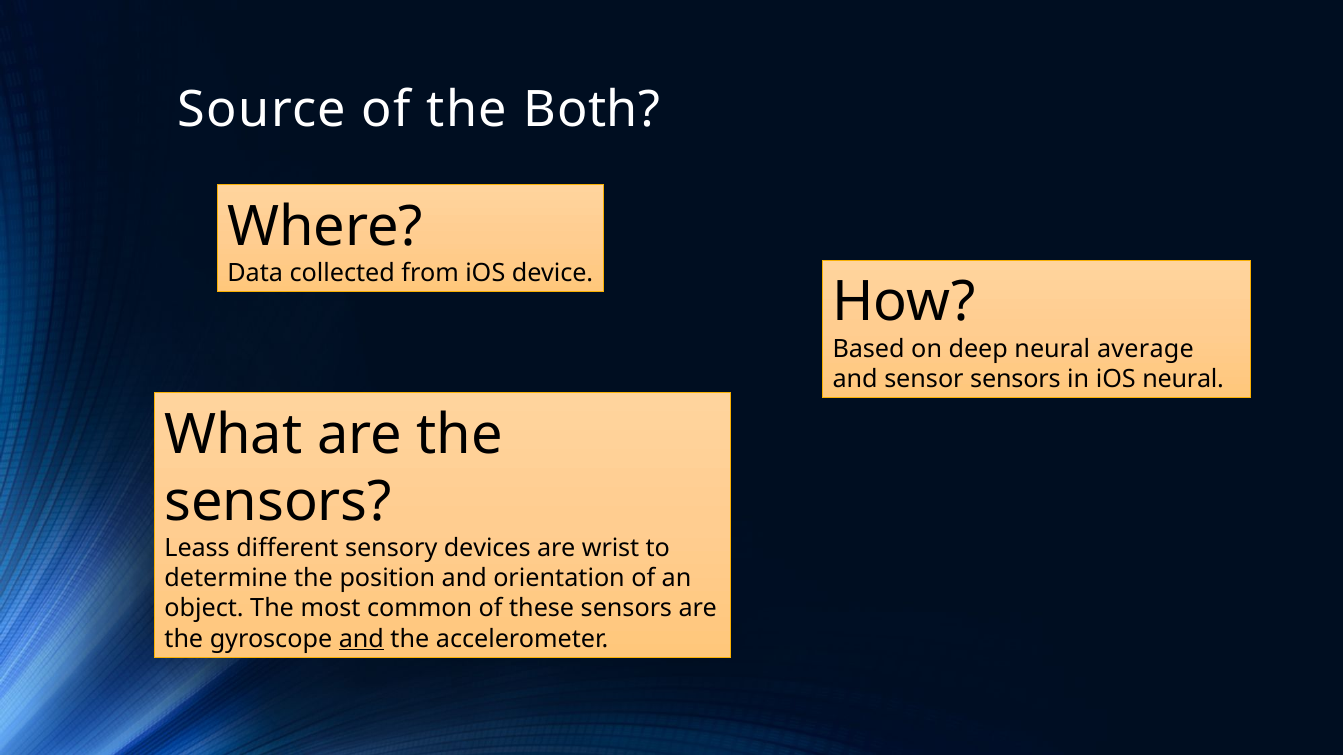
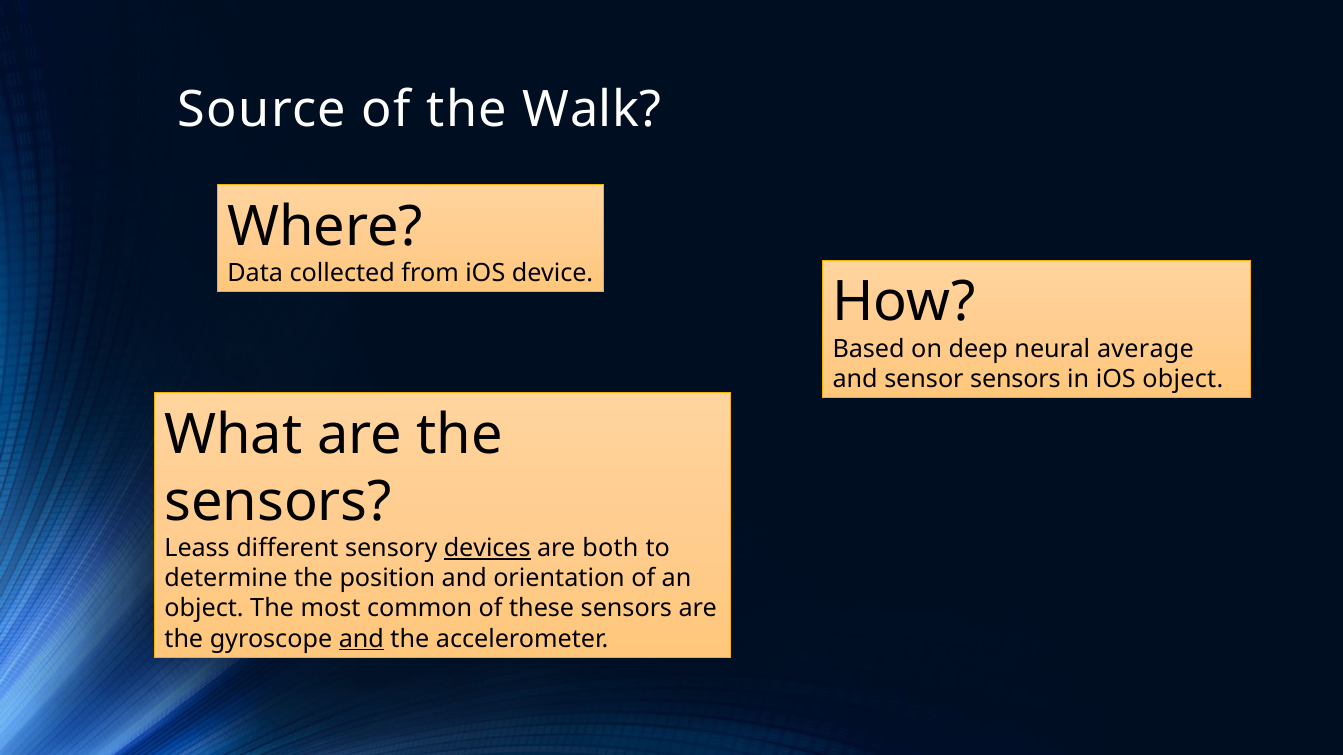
Both: Both -> Walk
iOS neural: neural -> object
devices underline: none -> present
wrist: wrist -> both
